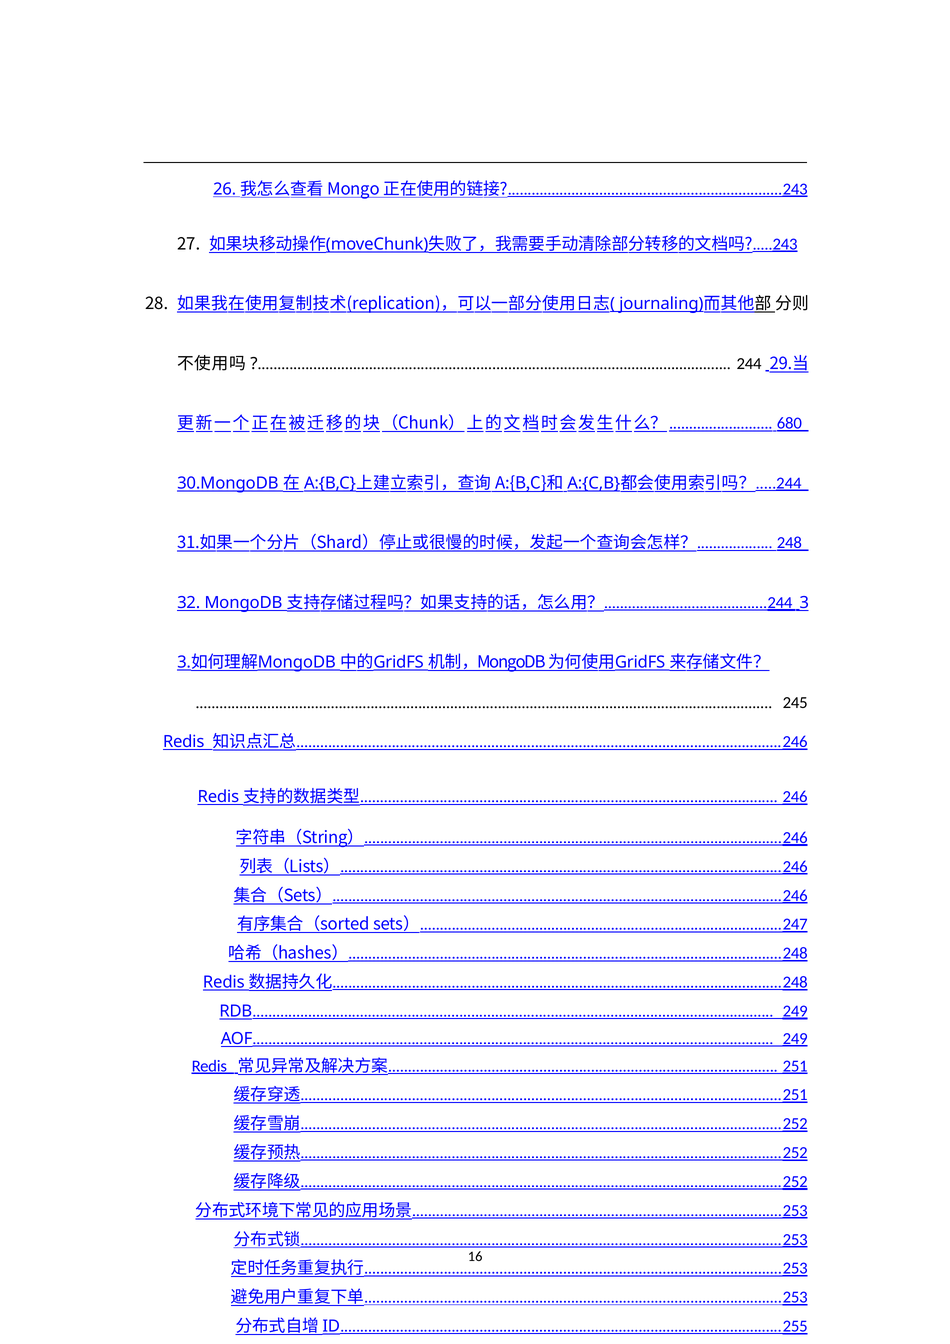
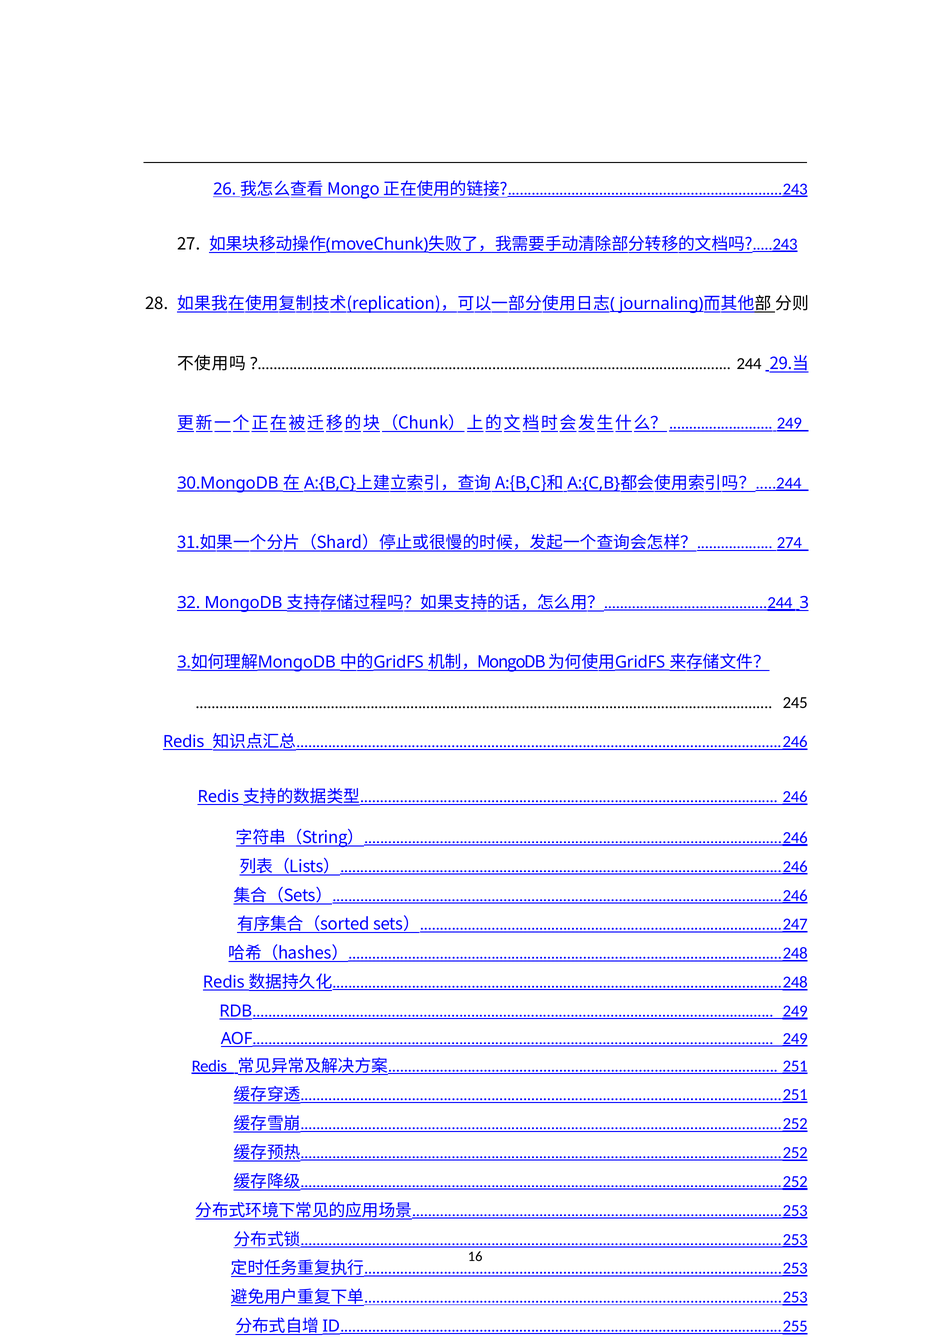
680 at (789, 423): 680 -> 249
248: 248 -> 274
